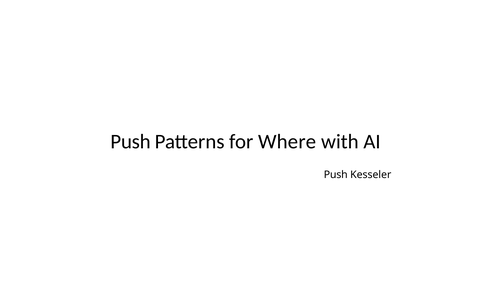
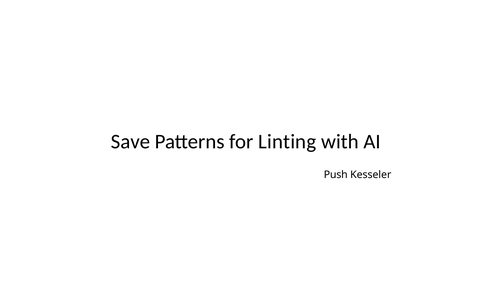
Push at (131, 142): Push -> Save
Where: Where -> Linting
